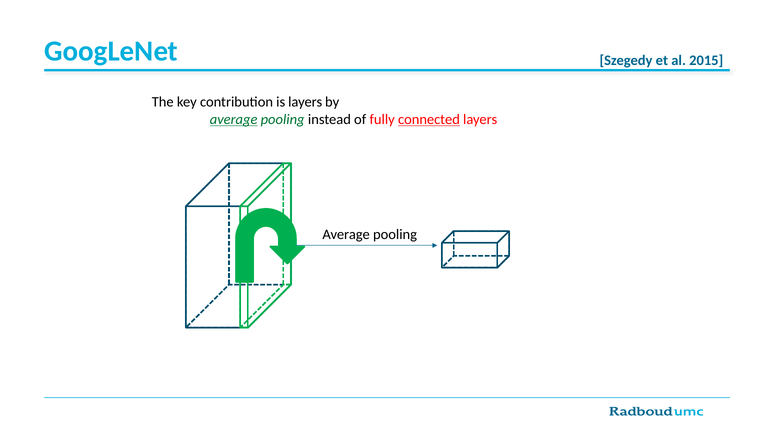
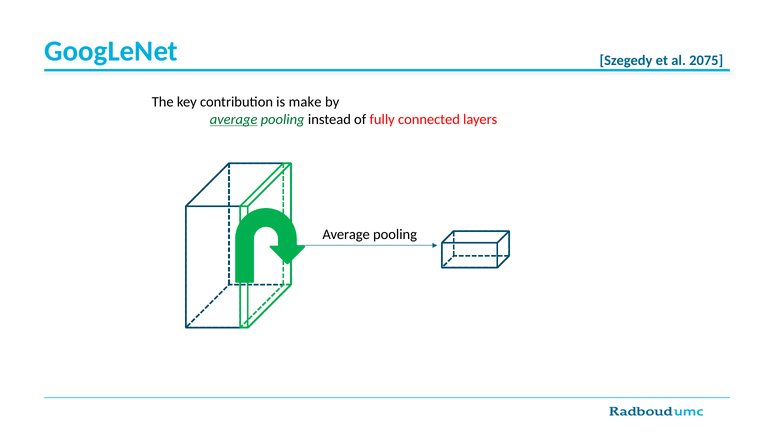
2015: 2015 -> 2075
is layers: layers -> make
connected underline: present -> none
